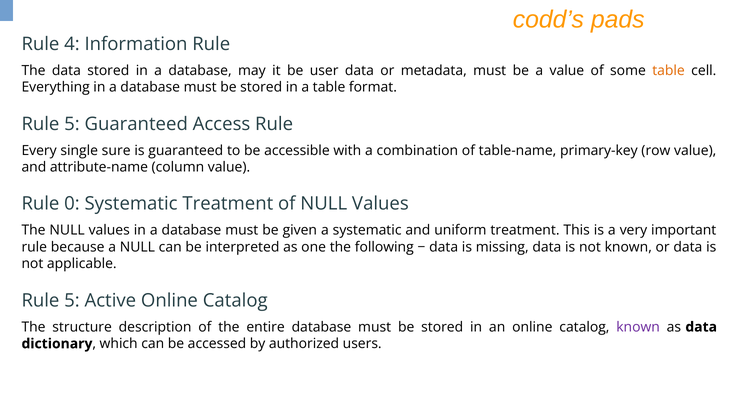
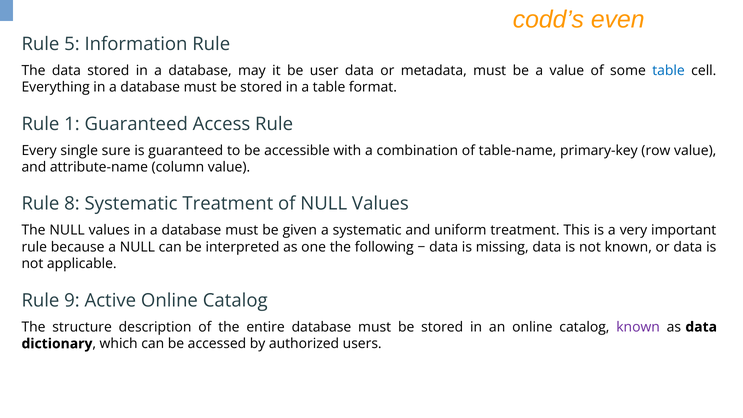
pads: pads -> even
4: 4 -> 5
table at (669, 71) colour: orange -> blue
5 at (72, 124): 5 -> 1
0: 0 -> 8
5 at (72, 300): 5 -> 9
